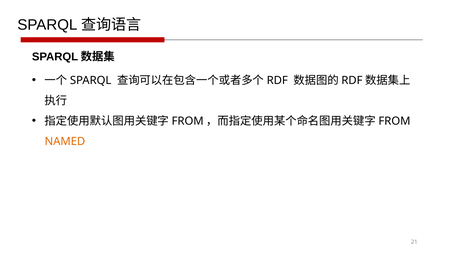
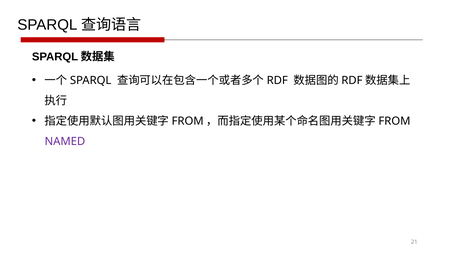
NAMED colour: orange -> purple
